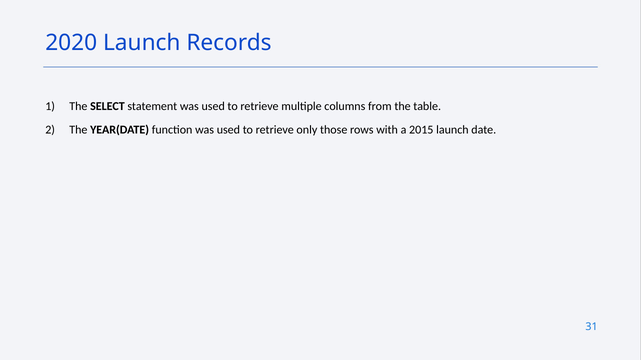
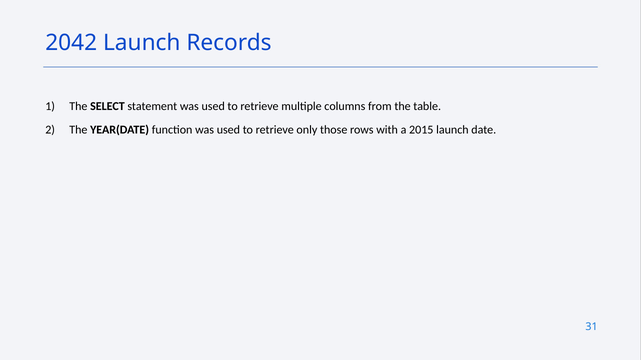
2020: 2020 -> 2042
